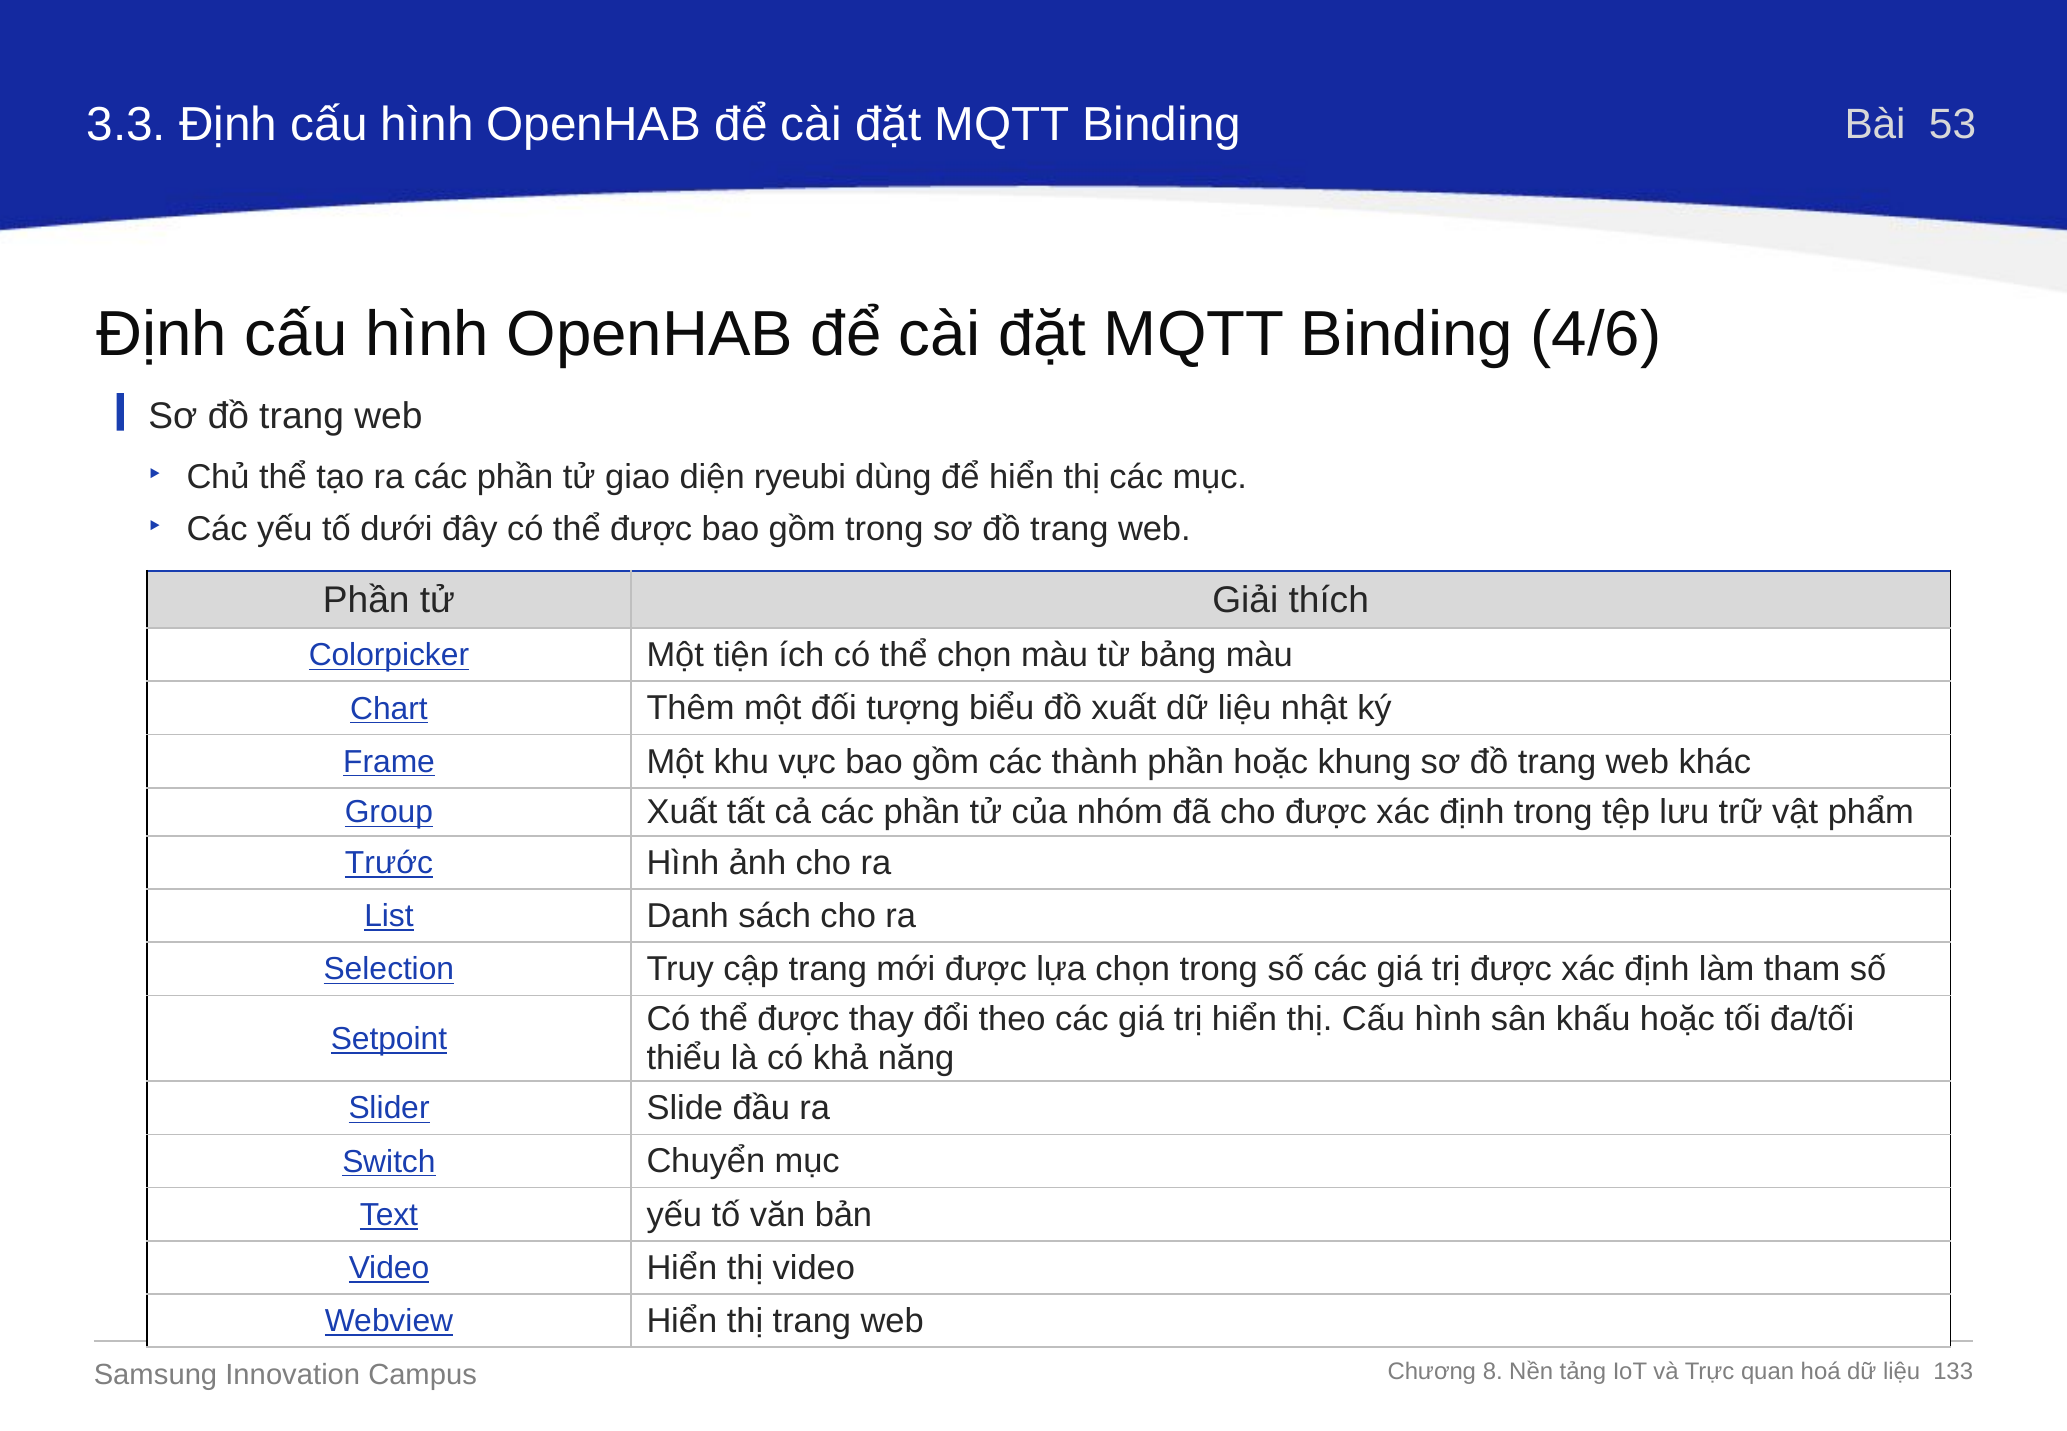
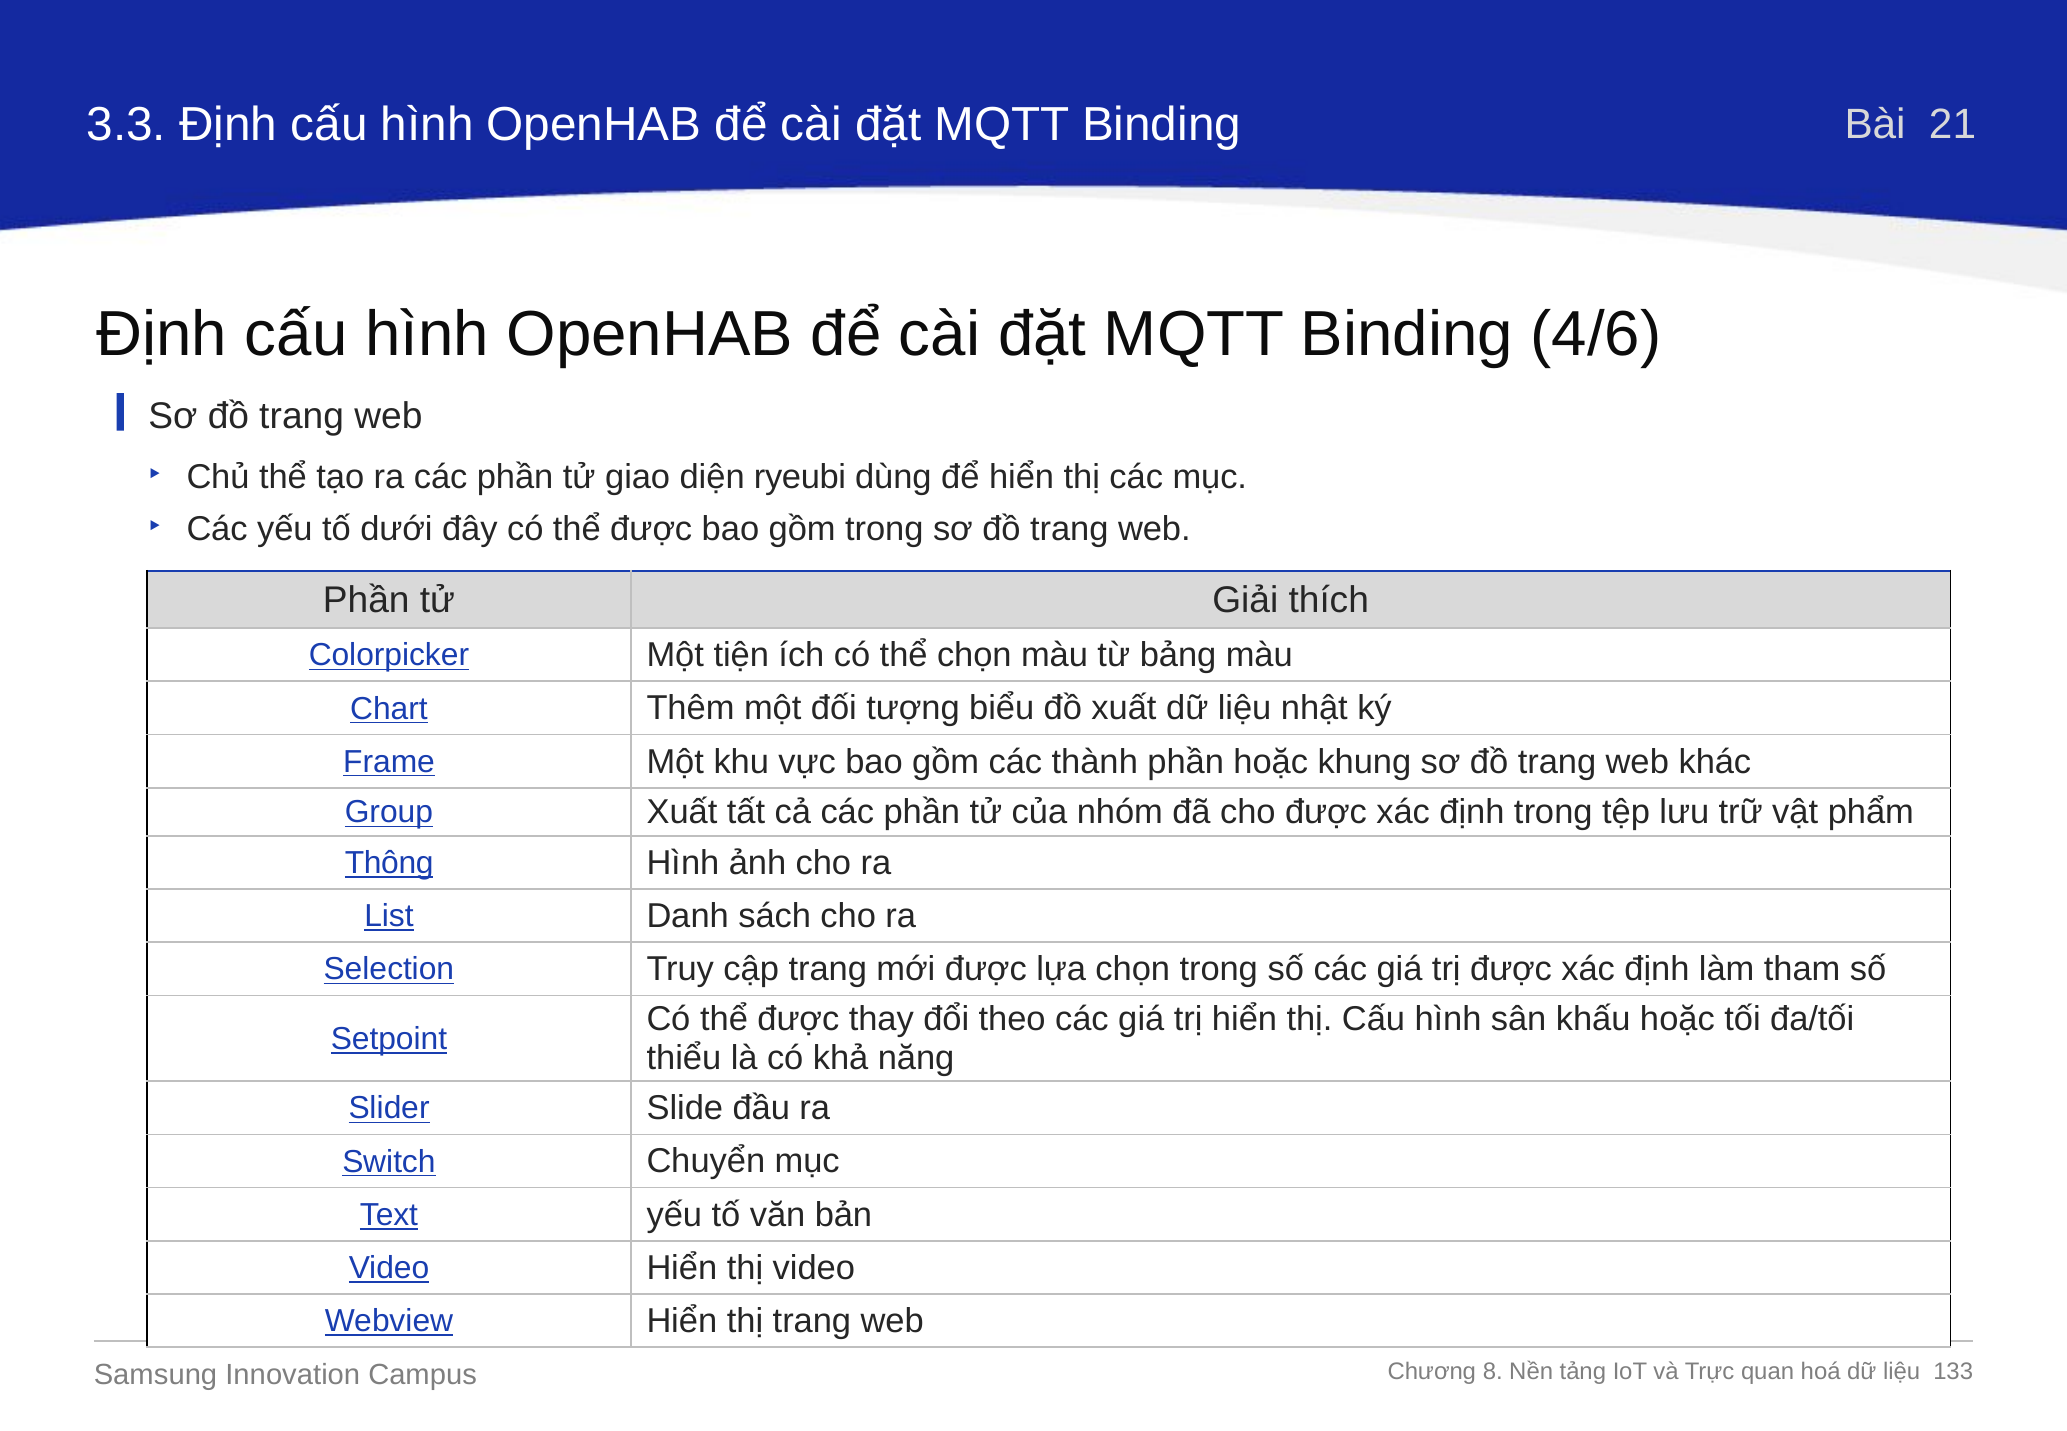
53: 53 -> 21
Trước: Trước -> Thông
